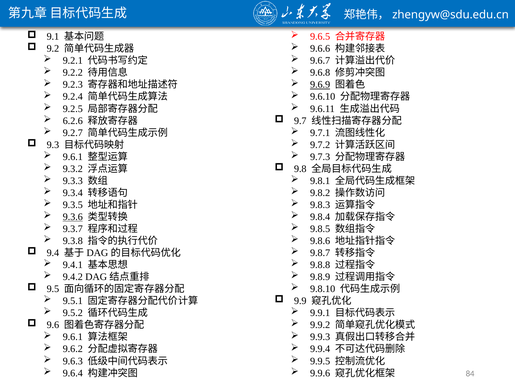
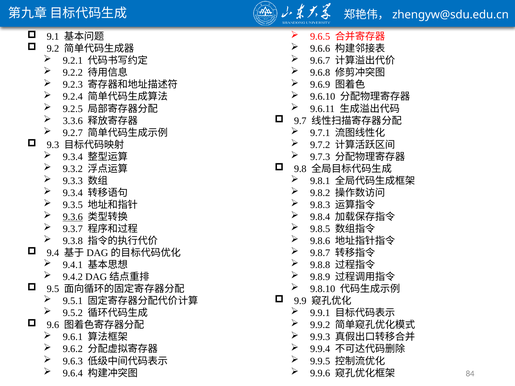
9.6.9 underline: present -> none
6.2.6: 6.2.6 -> 3.3.6
9.6.1 at (73, 157): 9.6.1 -> 9.3.4
